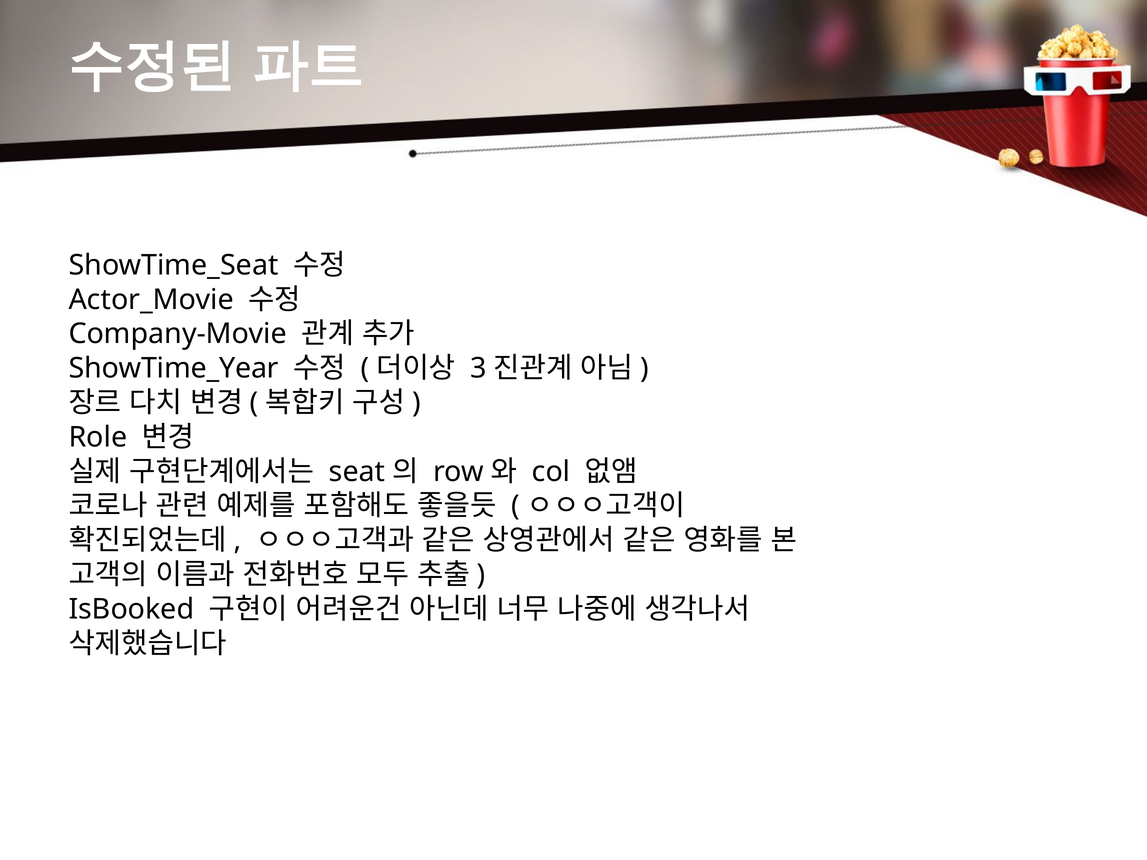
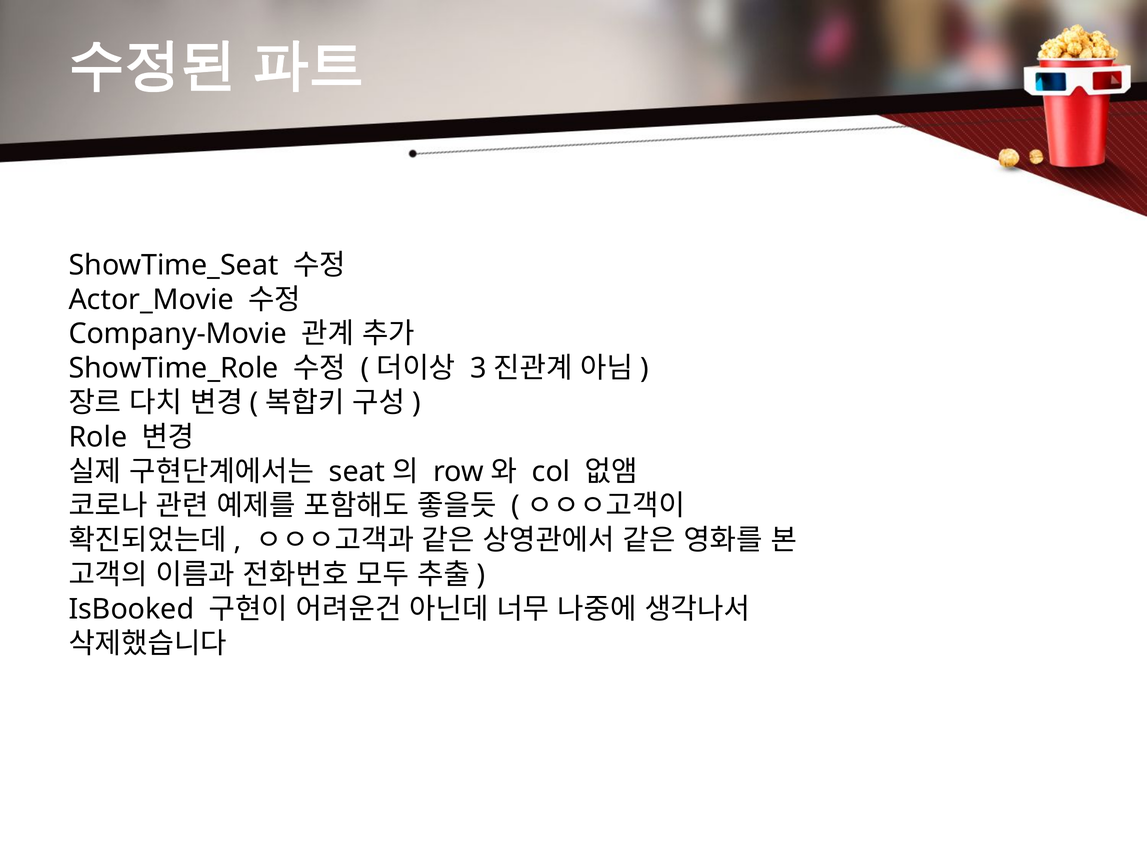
ShowTime_Year: ShowTime_Year -> ShowTime_Role
